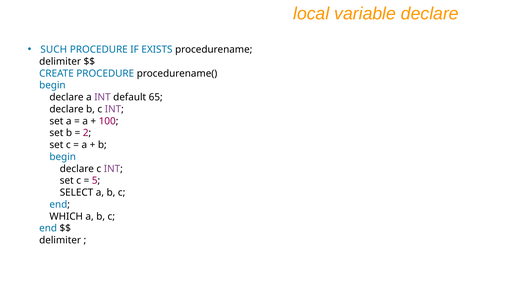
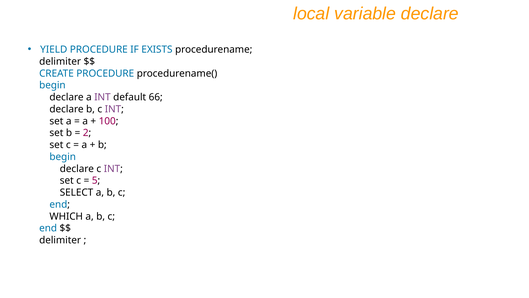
SUCH: SUCH -> YIELD
65: 65 -> 66
